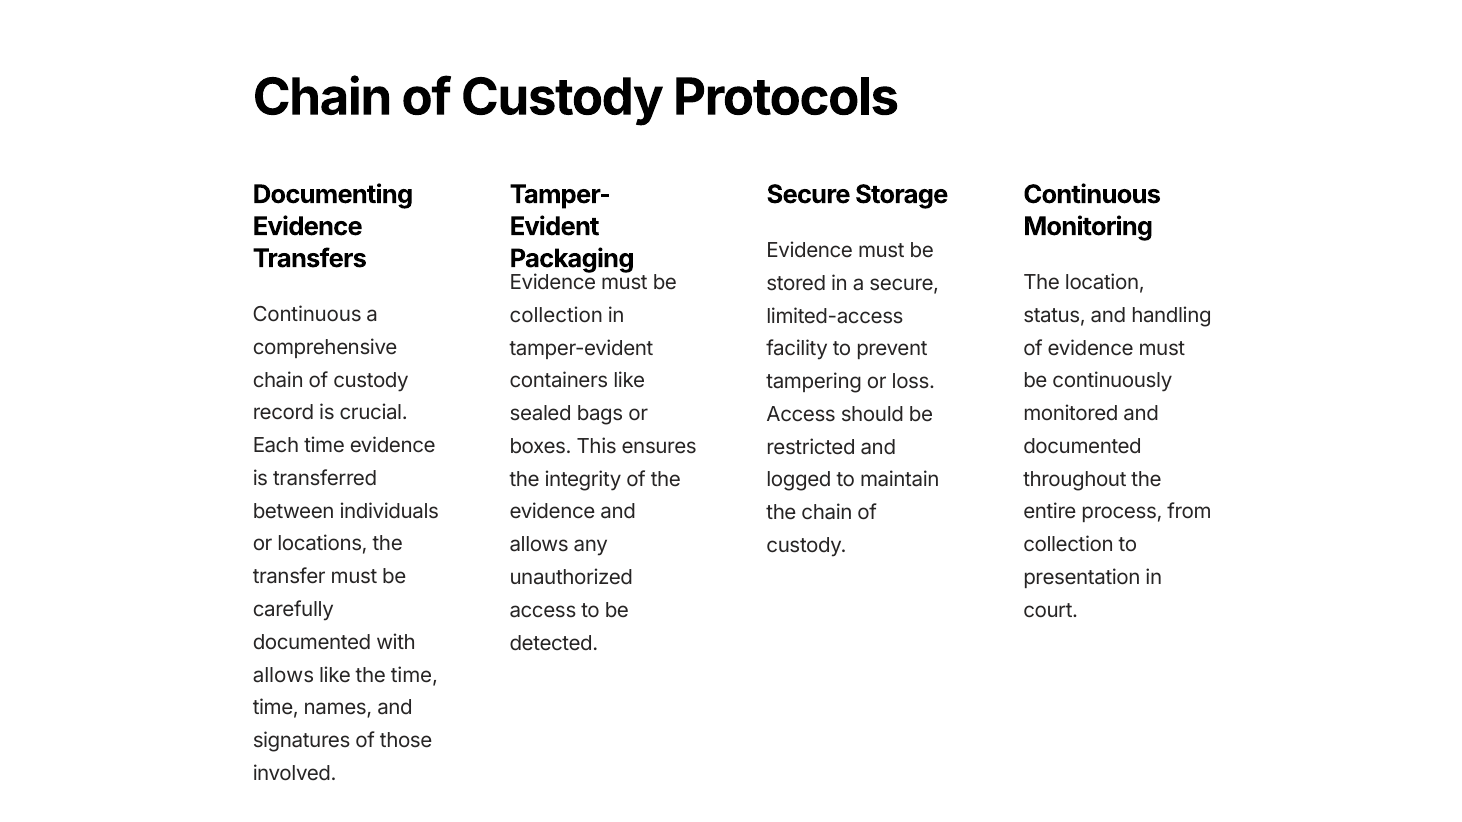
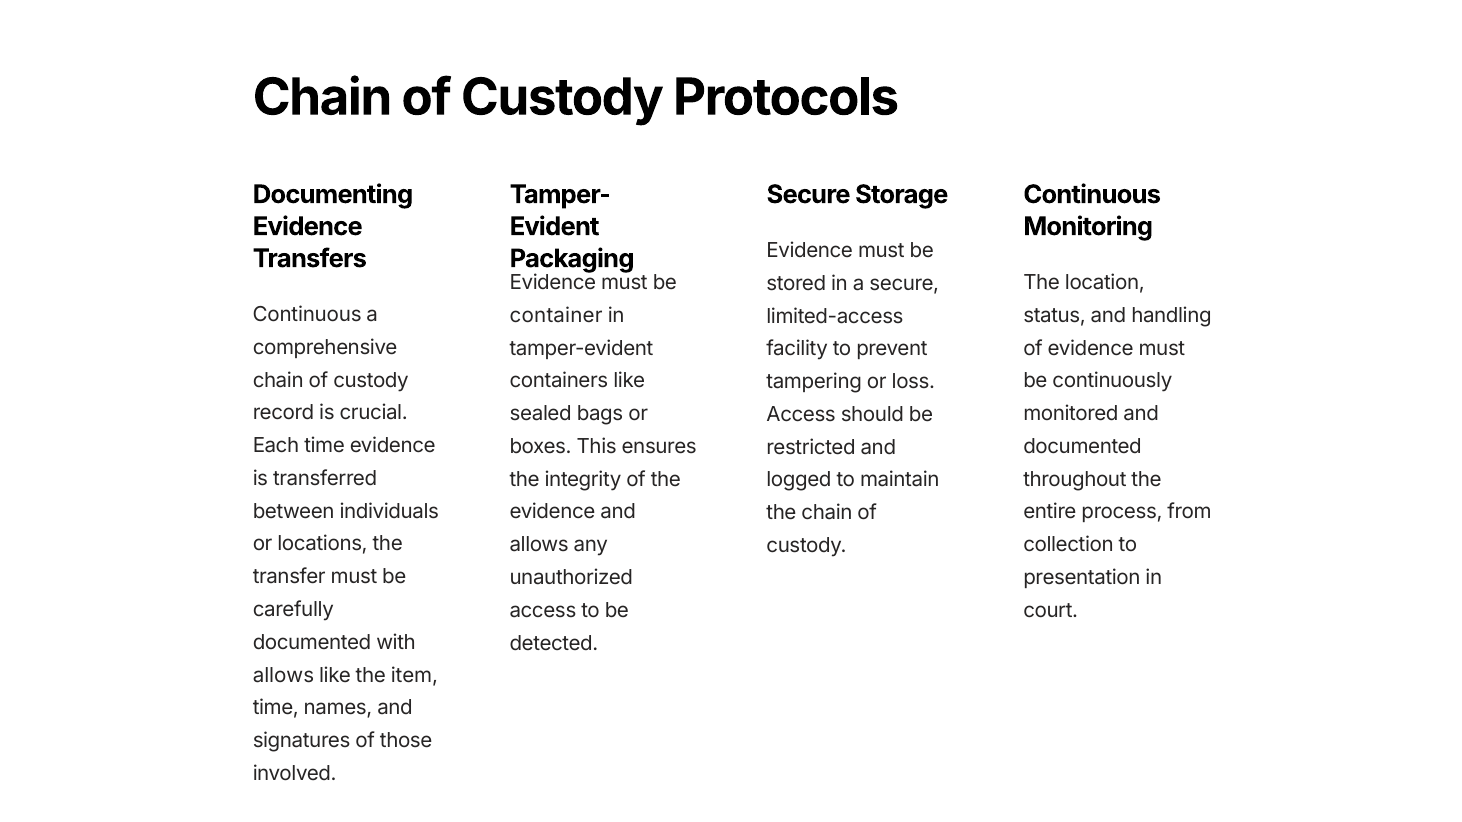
collection at (556, 316): collection -> container
the time: time -> item
